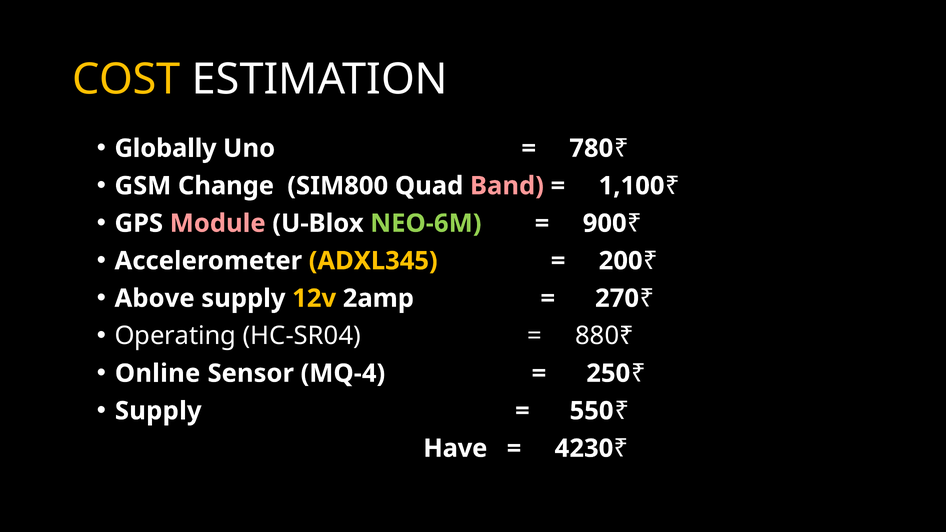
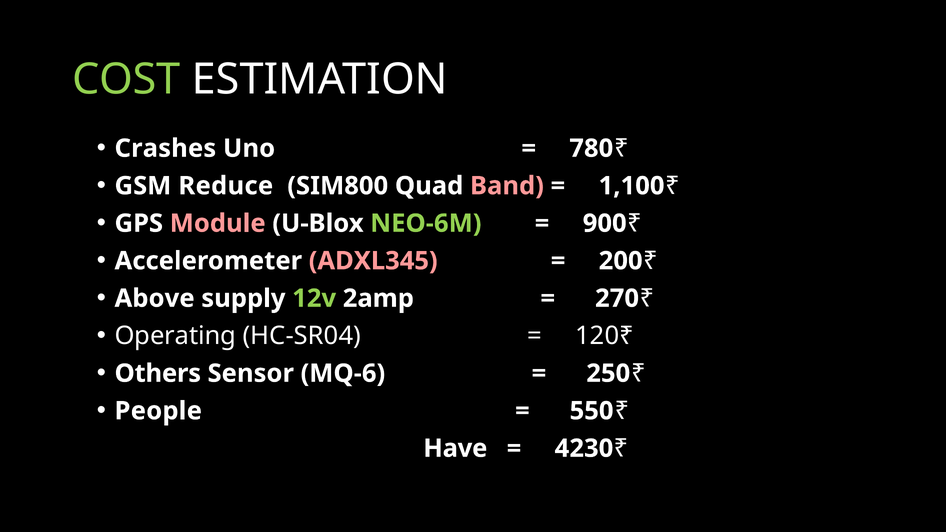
COST colour: yellow -> light green
Globally: Globally -> Crashes
Change: Change -> Reduce
ADXL345 colour: yellow -> pink
12v colour: yellow -> light green
880₹: 880₹ -> 120₹
Online: Online -> Others
MQ-4: MQ-4 -> MQ-6
Supply at (158, 411): Supply -> People
